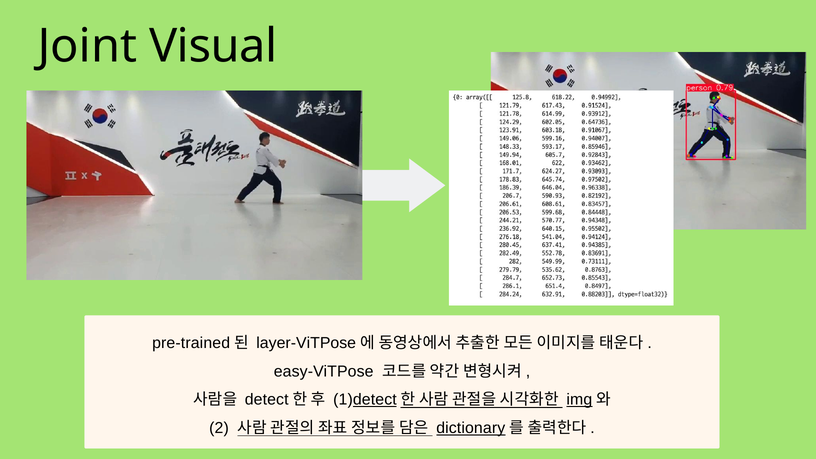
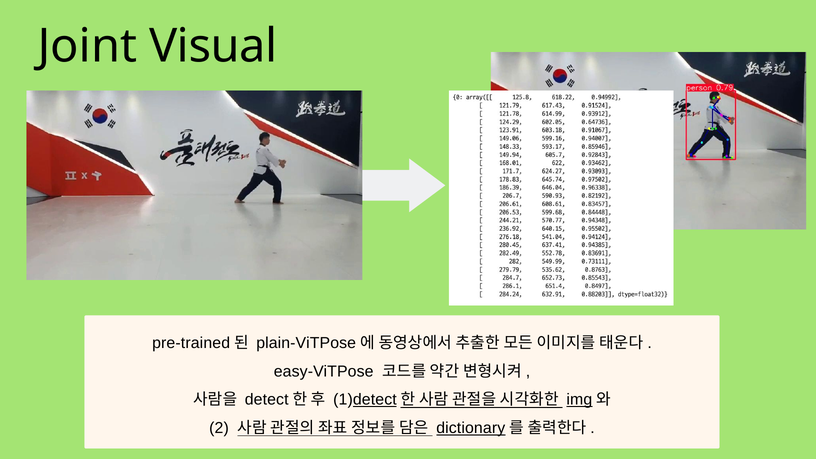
layer-ViTPose: layer-ViTPose -> plain-ViTPose
